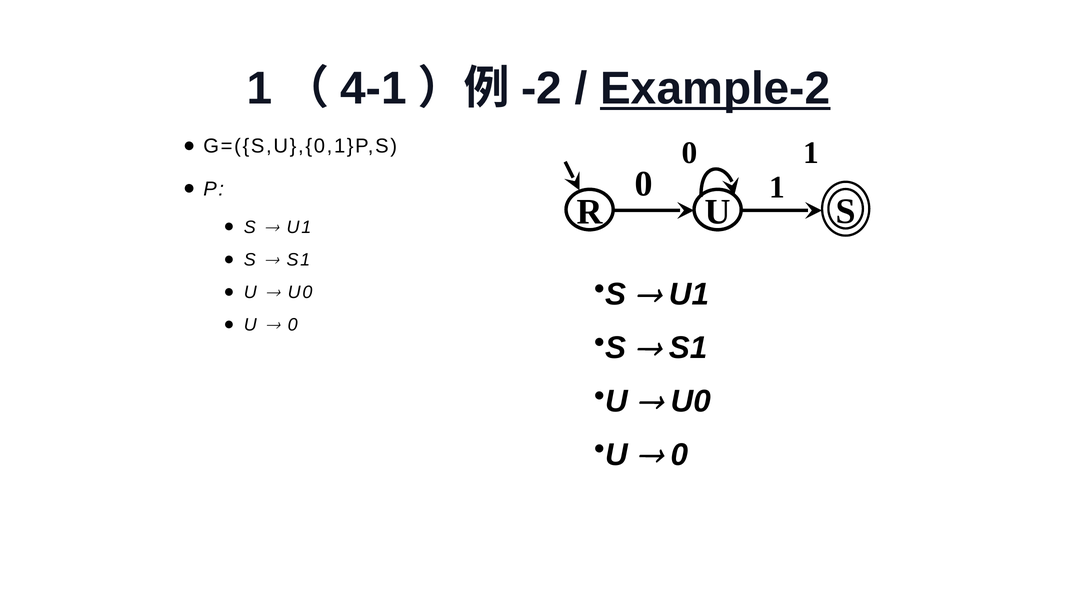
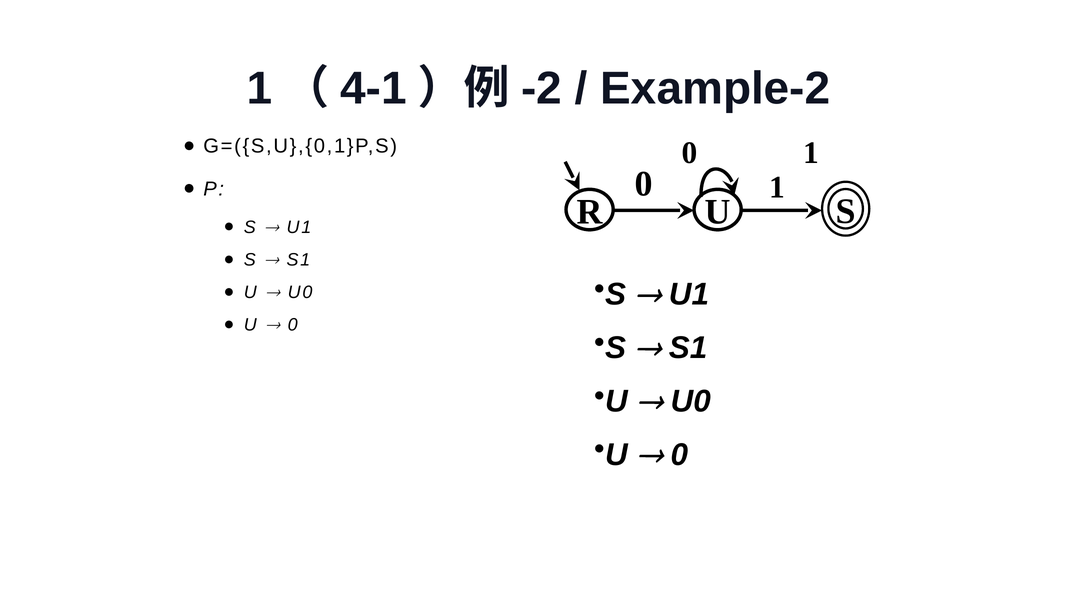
Example-2 underline: present -> none
